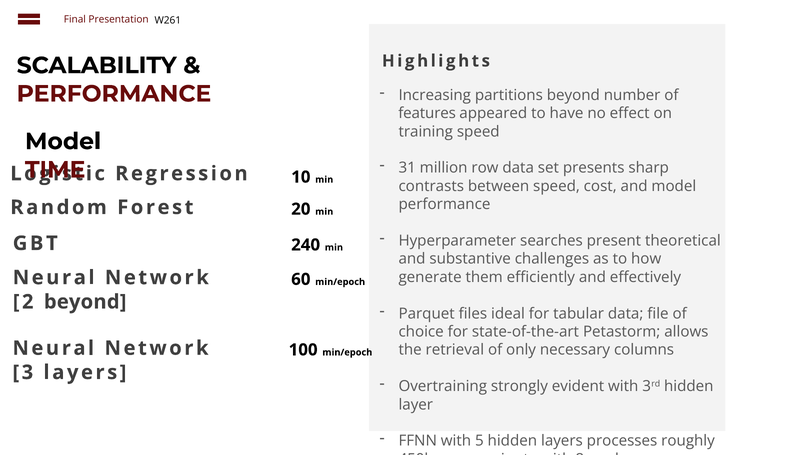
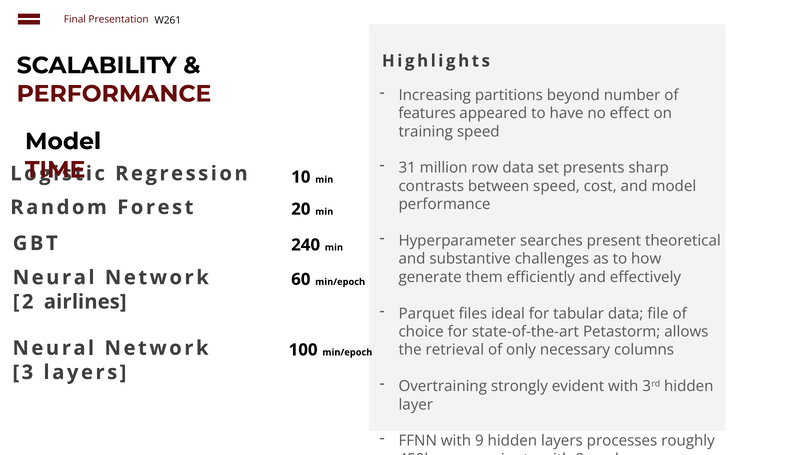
2 beyond: beyond -> airlines
5: 5 -> 9
